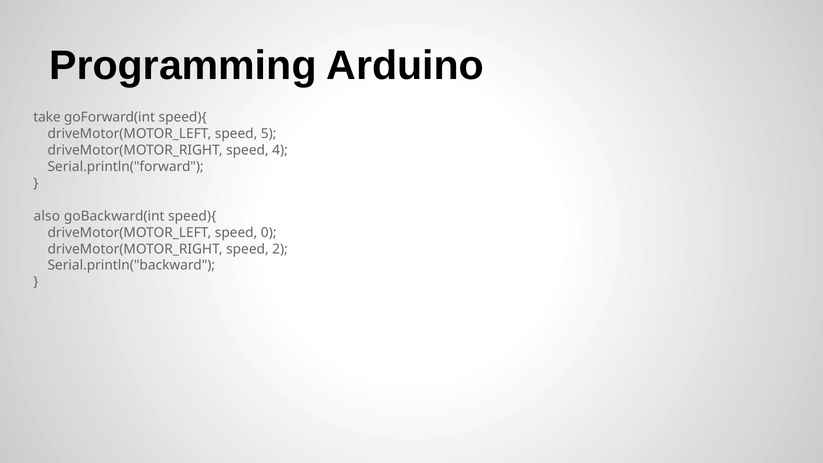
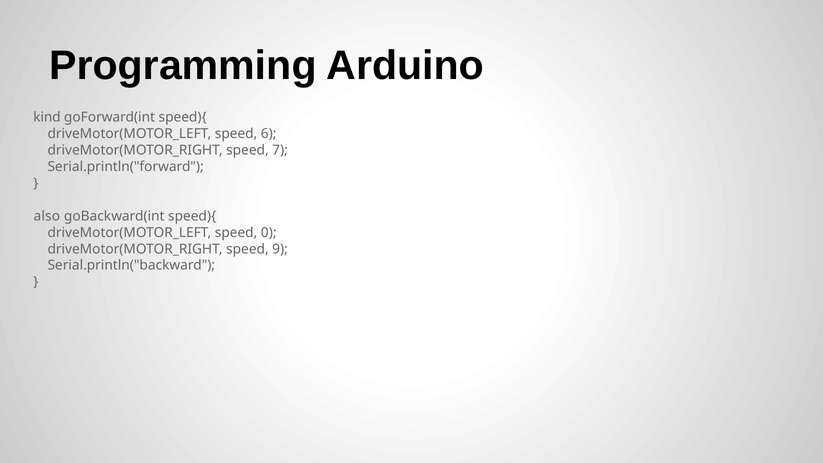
take: take -> kind
5: 5 -> 6
4: 4 -> 7
2: 2 -> 9
